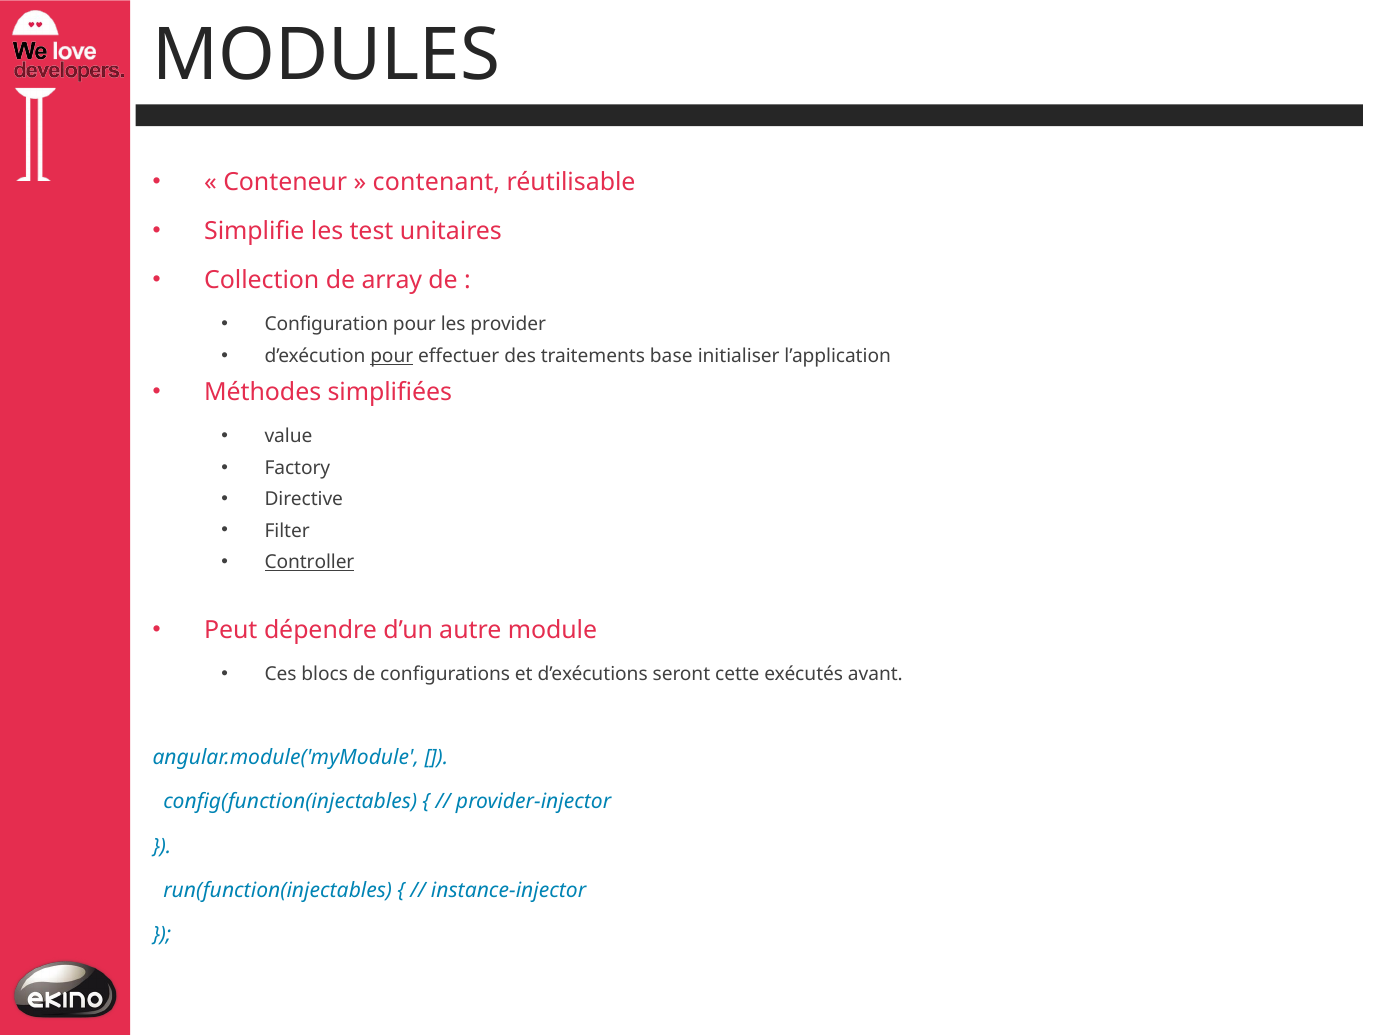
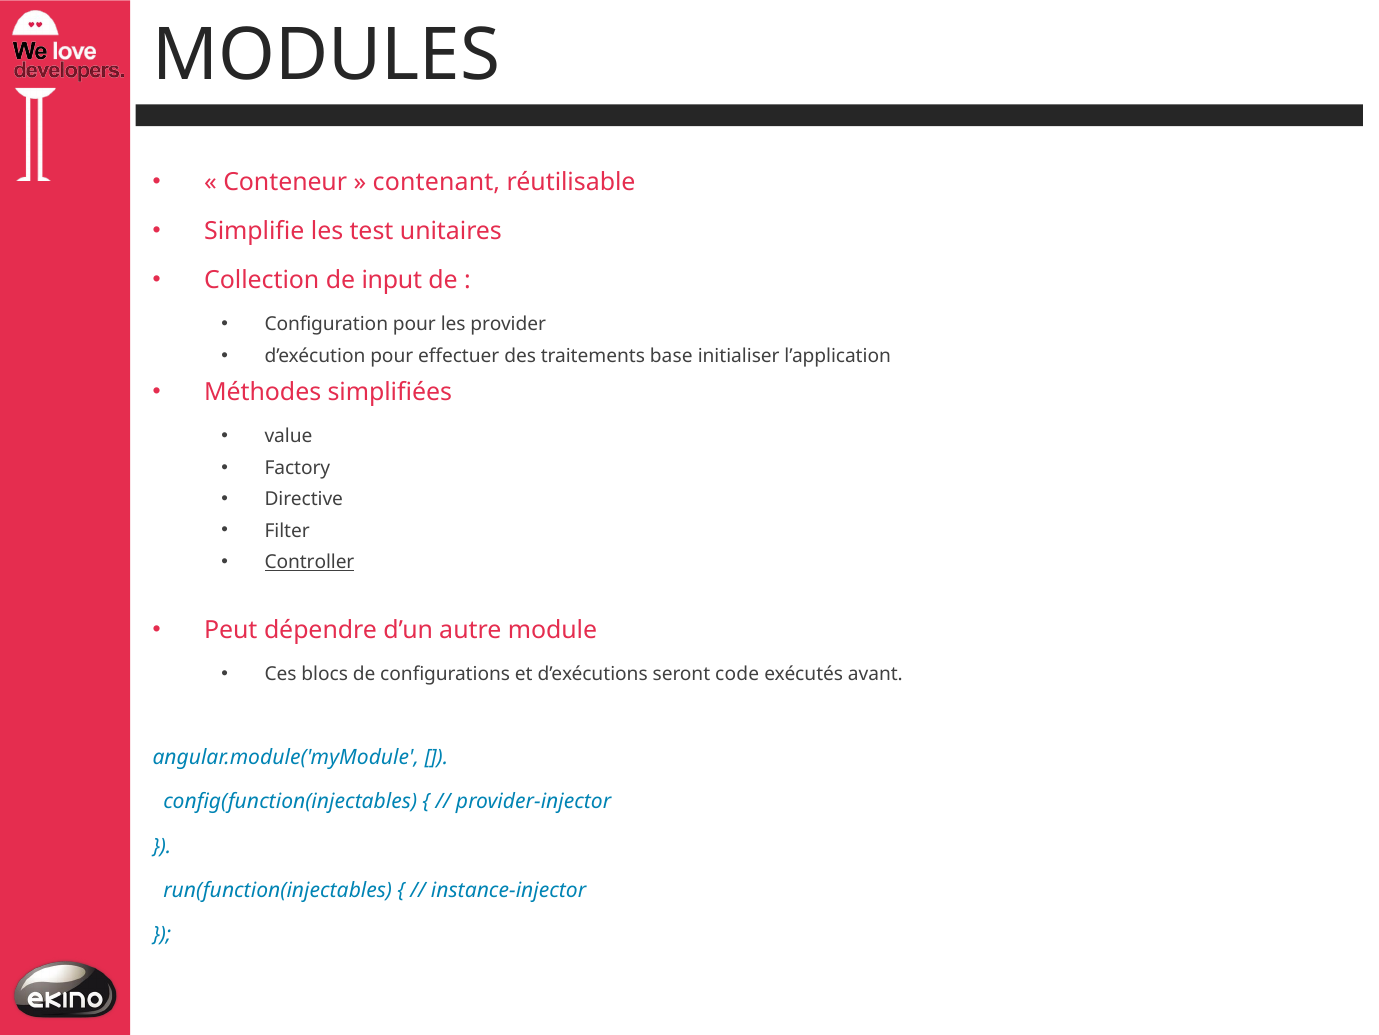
array: array -> input
pour at (392, 356) underline: present -> none
cette: cette -> code
